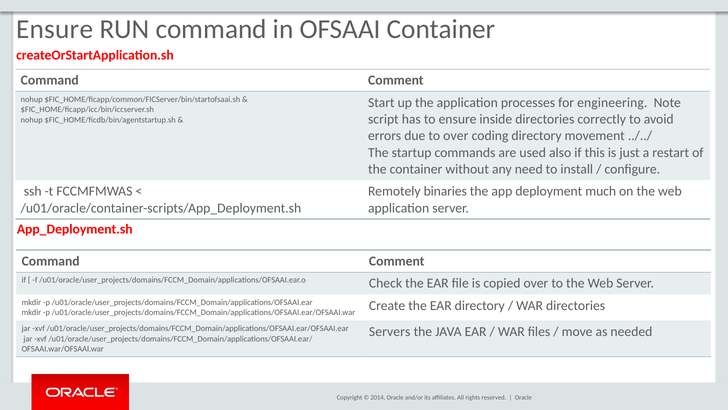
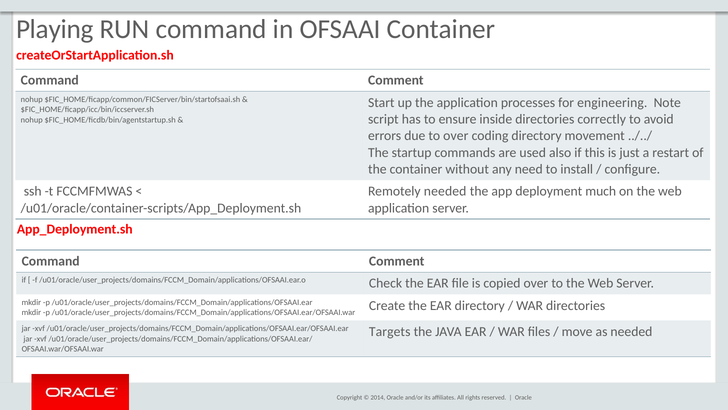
Ensure at (55, 29): Ensure -> Playing
Remotely binaries: binaries -> needed
Servers: Servers -> Targets
